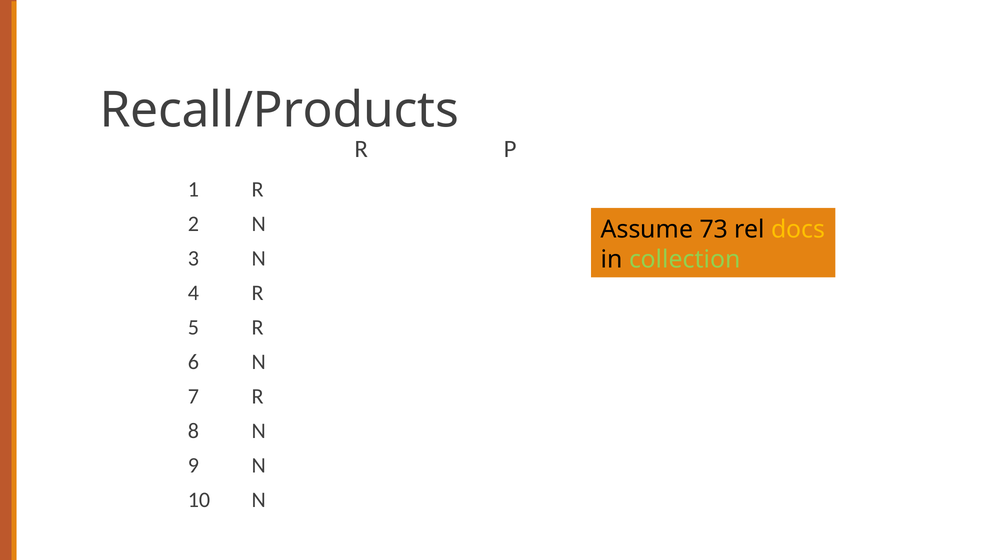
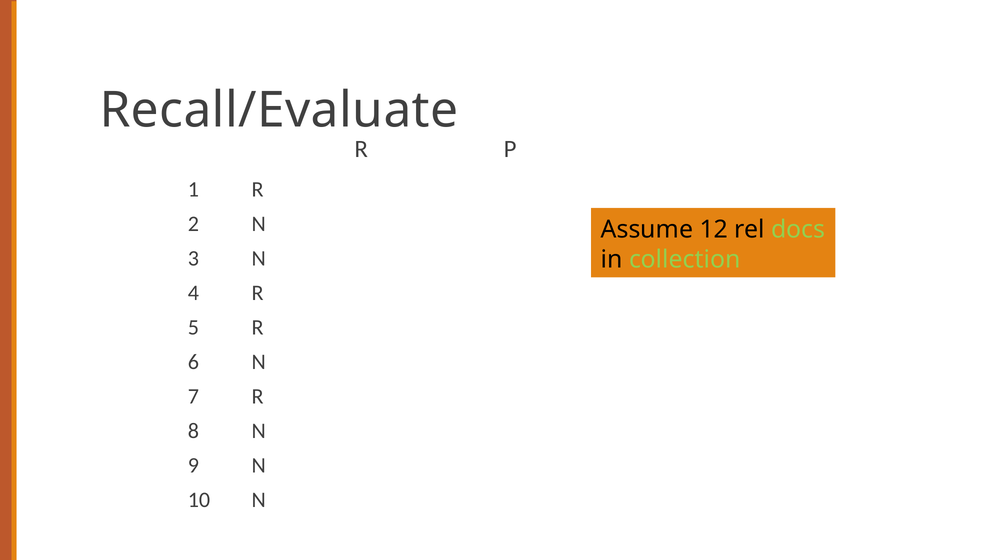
Recall/Products: Recall/Products -> Recall/Evaluate
73: 73 -> 12
docs colour: yellow -> light green
